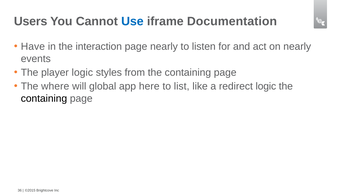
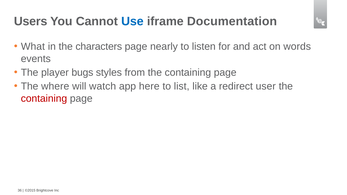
Have: Have -> What
interaction: interaction -> characters
on nearly: nearly -> words
player logic: logic -> bugs
global: global -> watch
redirect logic: logic -> user
containing at (44, 99) colour: black -> red
